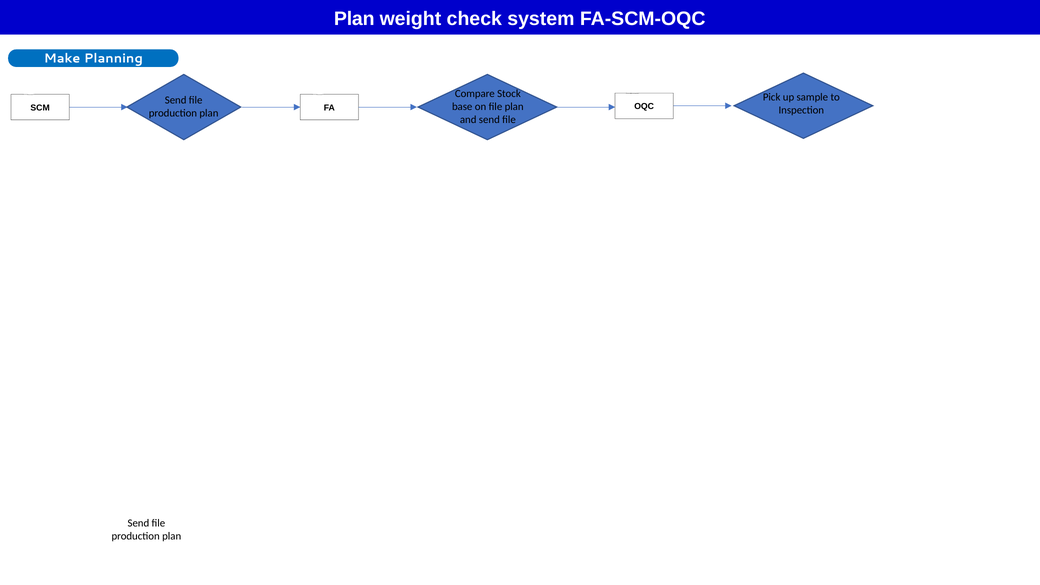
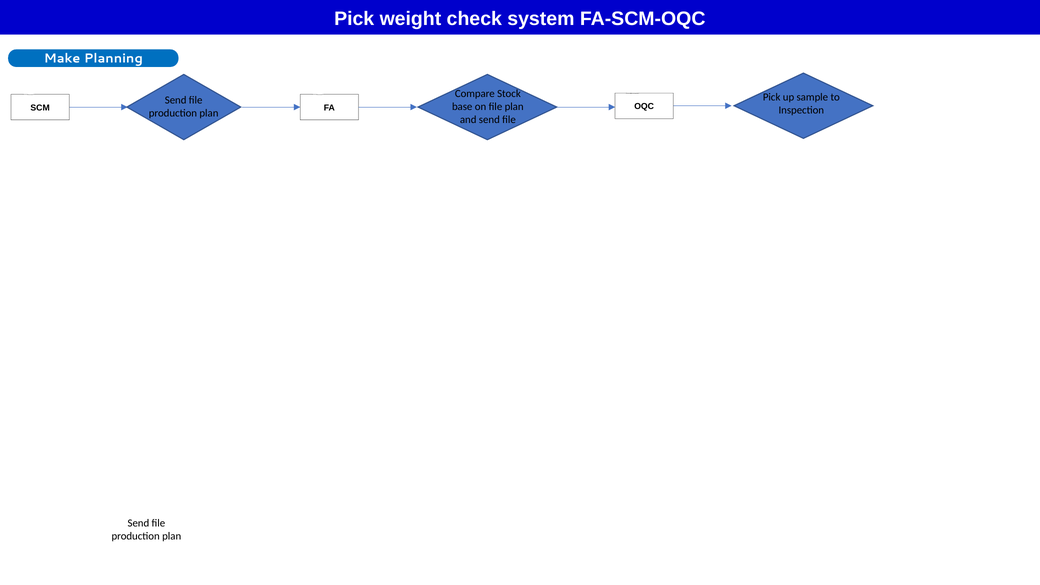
Plan at (354, 19): Plan -> Pick
